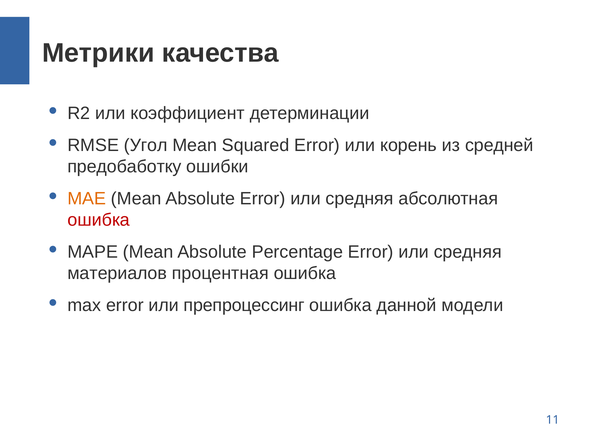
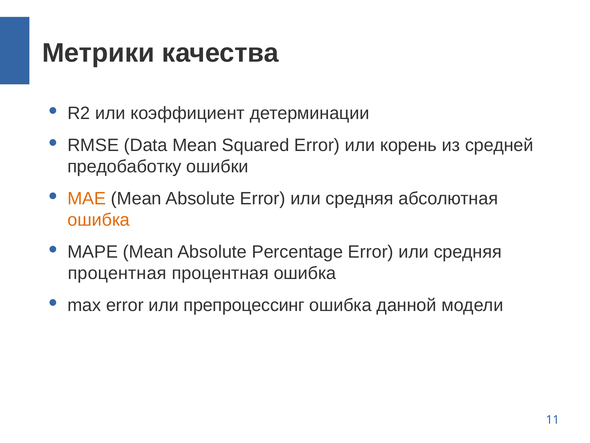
Угол: Угол -> Data
ошибка at (99, 220) colour: red -> orange
материалов at (117, 273): материалов -> процентная
